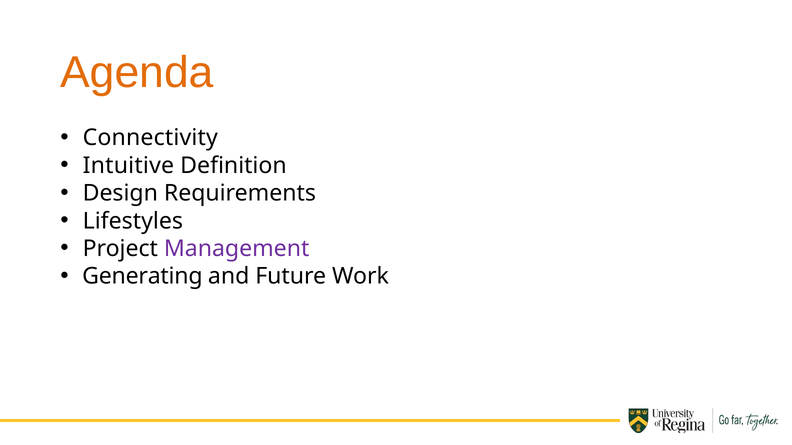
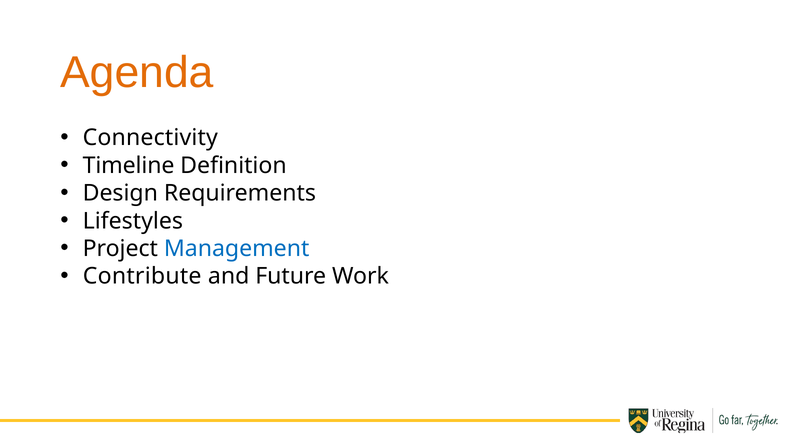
Intuitive: Intuitive -> Timeline
Management colour: purple -> blue
Generating: Generating -> Contribute
